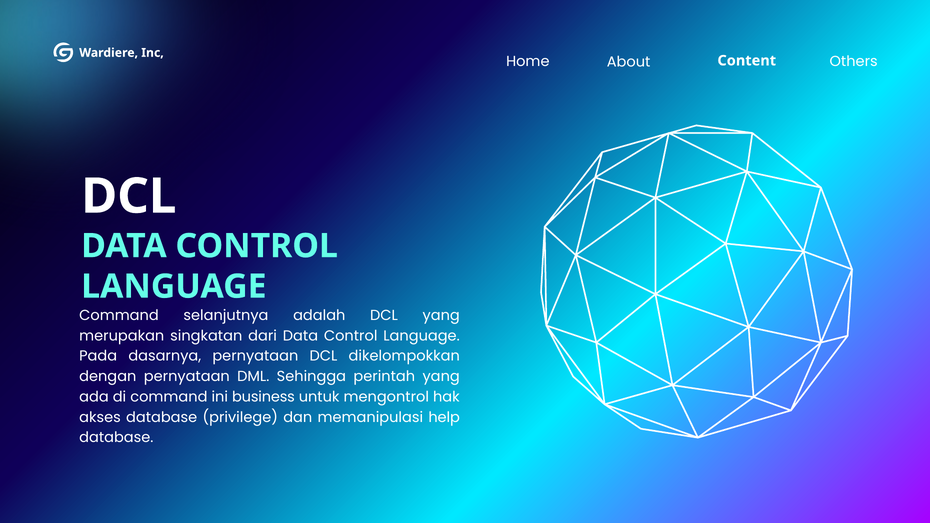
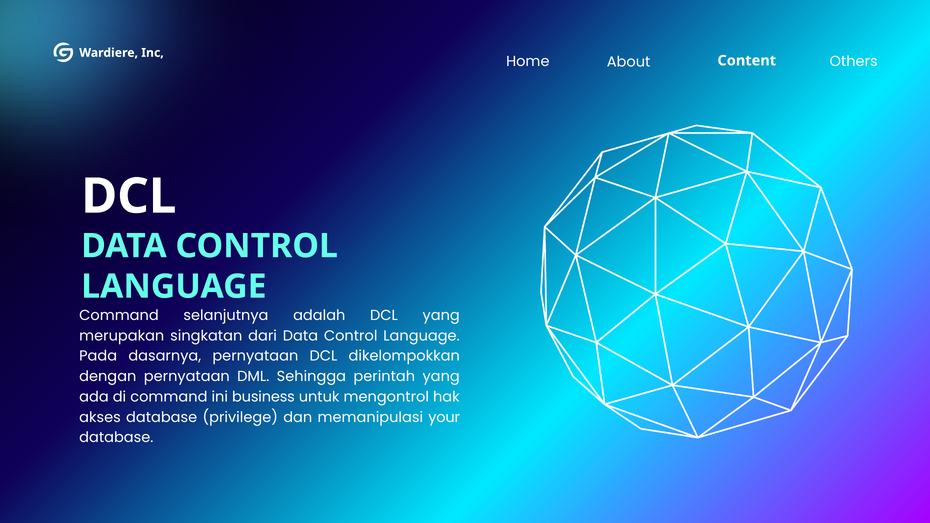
help: help -> your
